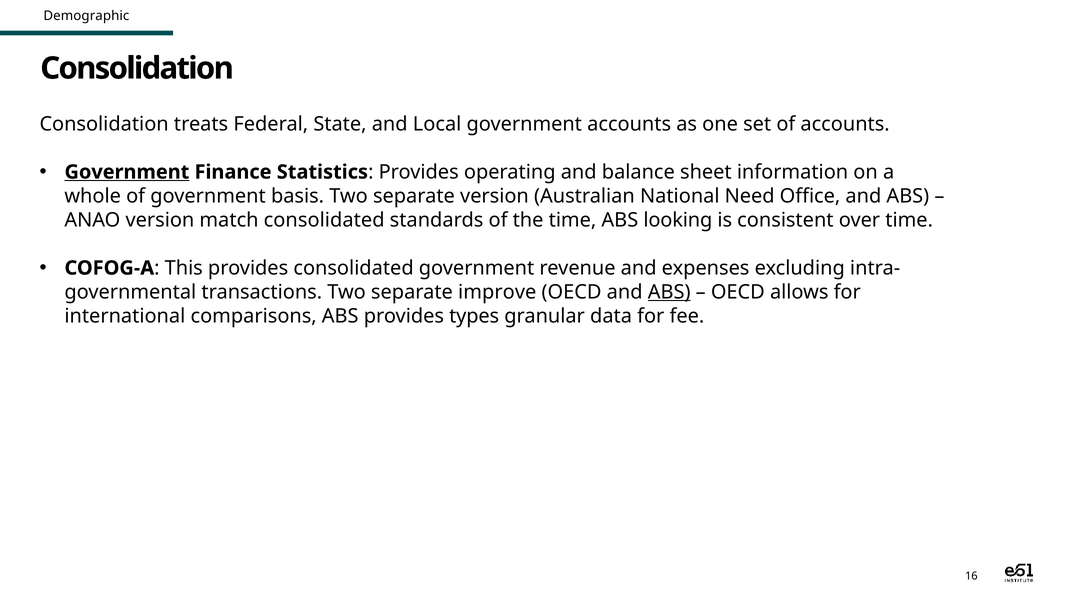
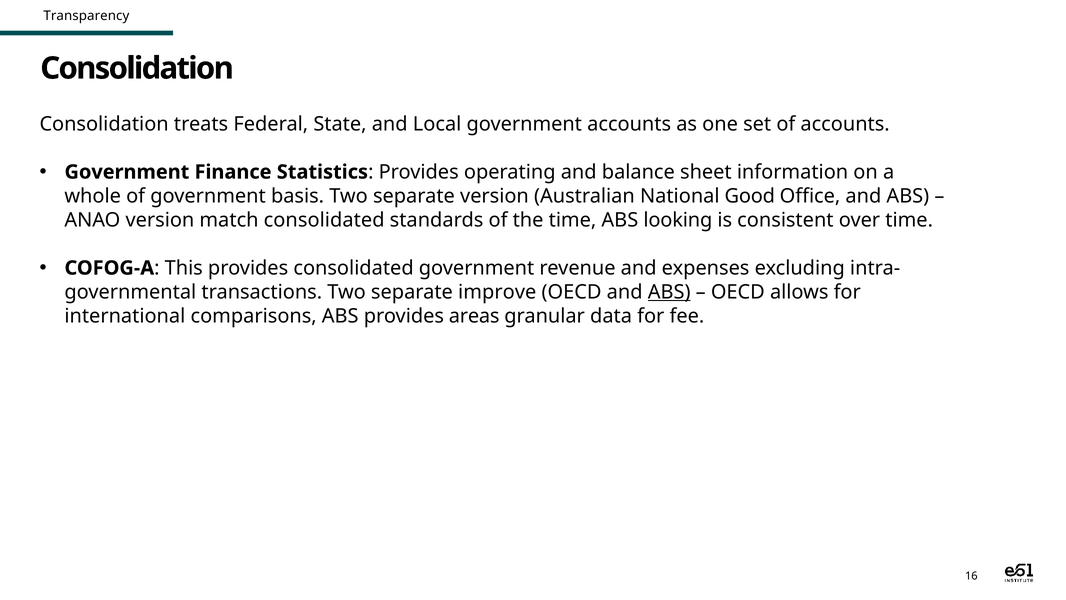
Demographic: Demographic -> Transparency
Government at (127, 172) underline: present -> none
Need: Need -> Good
types: types -> areas
